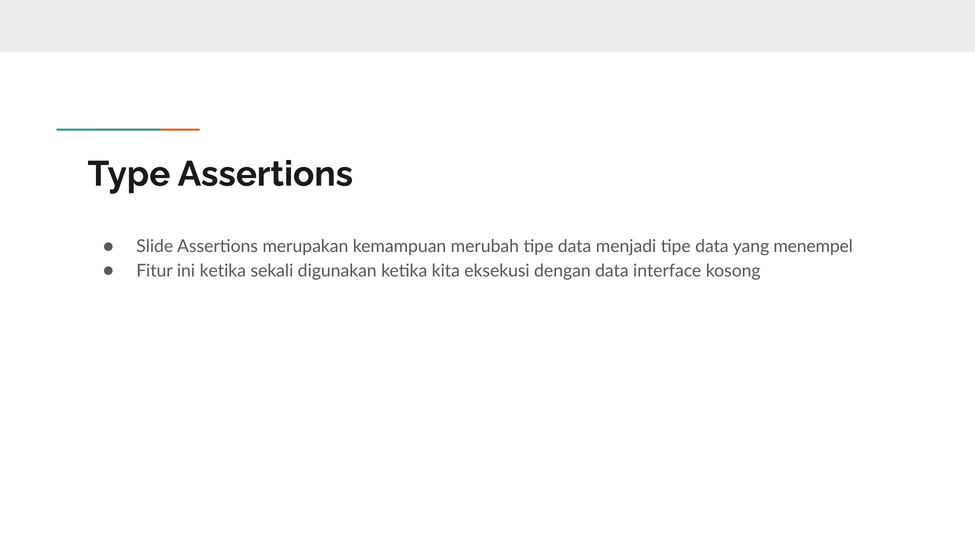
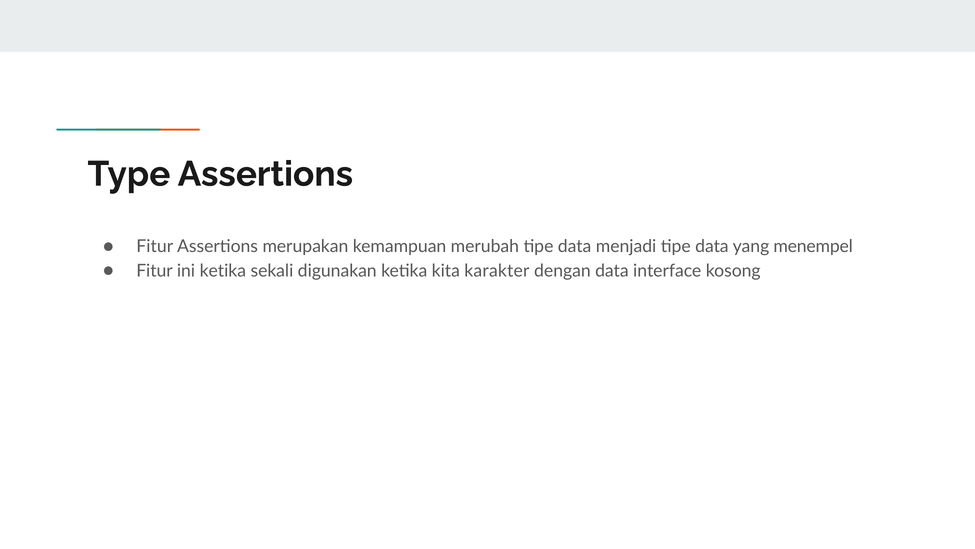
Slide at (155, 246): Slide -> Fitur
eksekusi: eksekusi -> karakter
